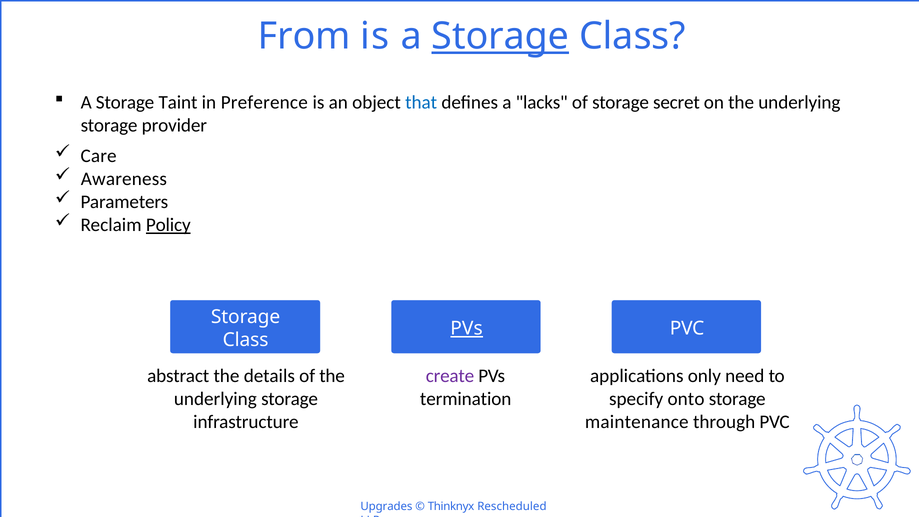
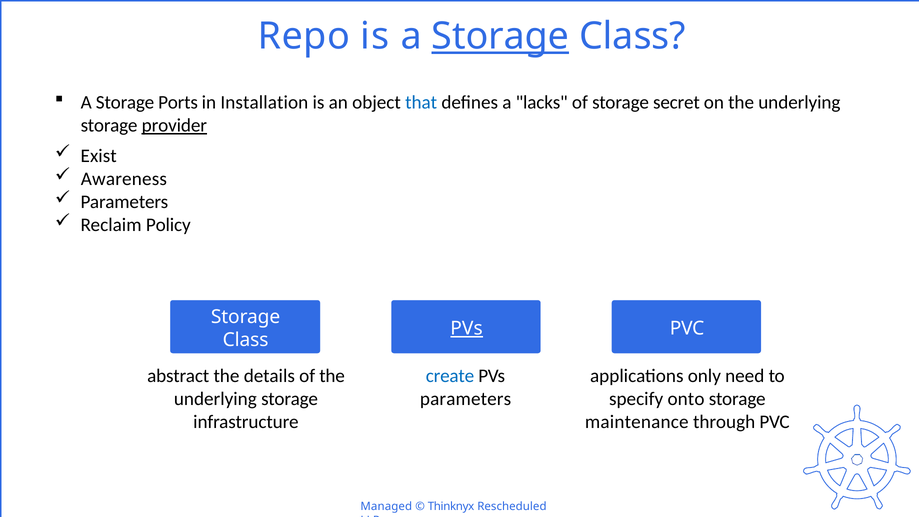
From: From -> Repo
Taint: Taint -> Ports
Preference: Preference -> Installation
provider underline: none -> present
Care: Care -> Exist
Policy underline: present -> none
create colour: purple -> blue
termination at (466, 399): termination -> parameters
Upgrades: Upgrades -> Managed
